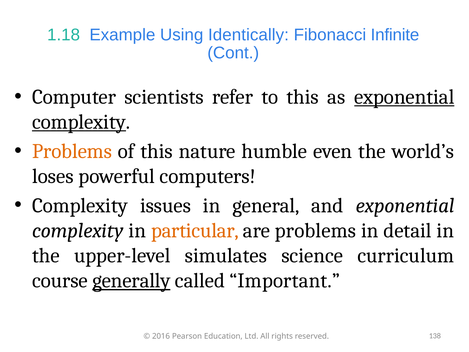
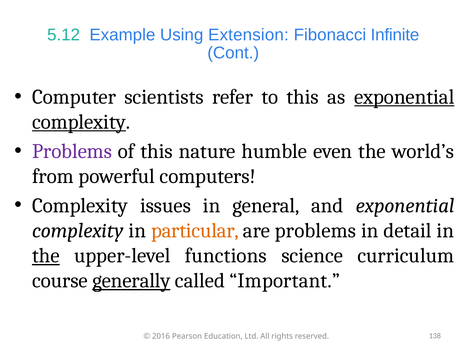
1.18: 1.18 -> 5.12
Identically: Identically -> Extension
Problems at (72, 151) colour: orange -> purple
loses: loses -> from
the at (46, 255) underline: none -> present
simulates: simulates -> functions
